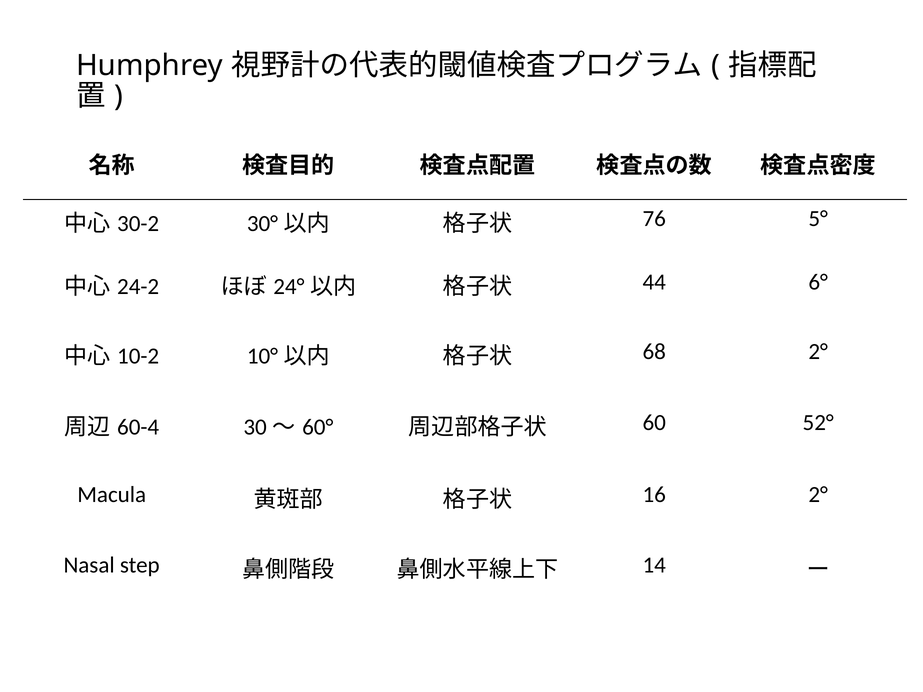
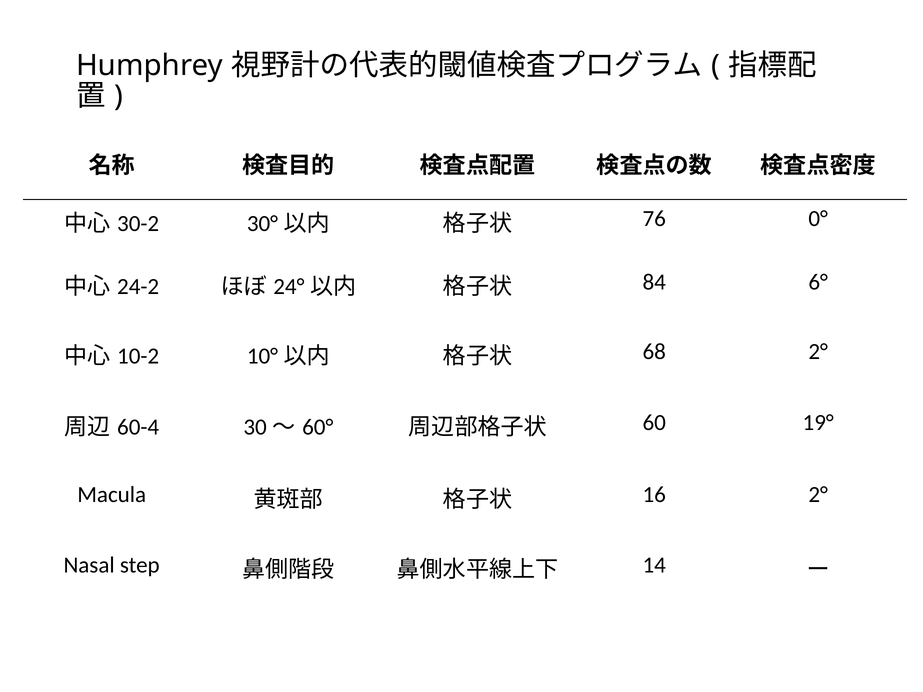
5°: 5° -> 0°
44: 44 -> 84
52°: 52° -> 19°
